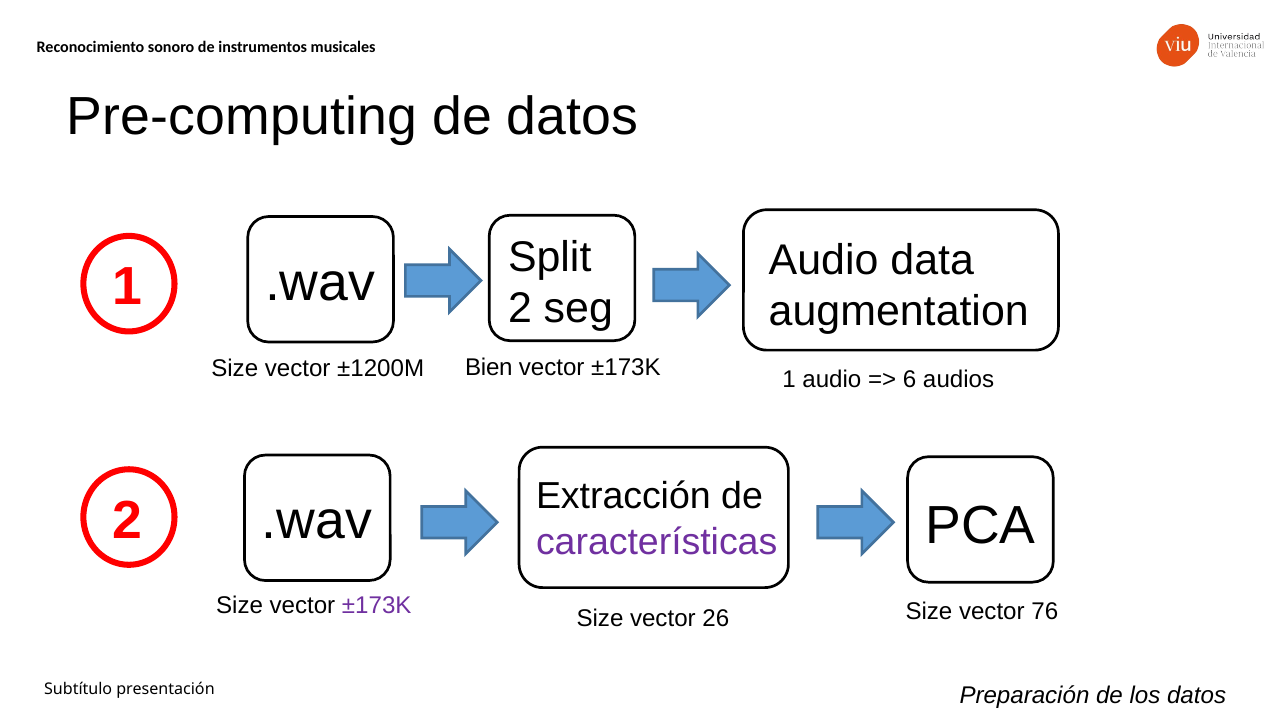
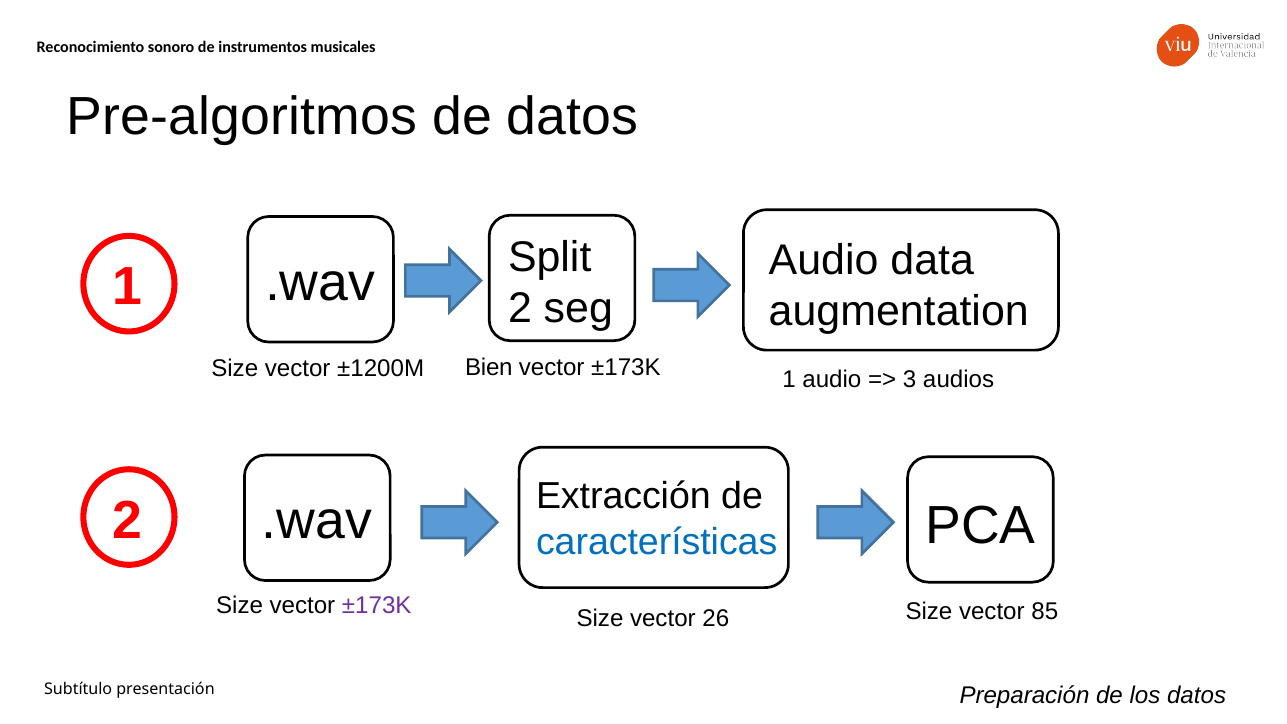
Pre-computing: Pre-computing -> Pre-algoritmos
6: 6 -> 3
características colour: purple -> blue
76: 76 -> 85
